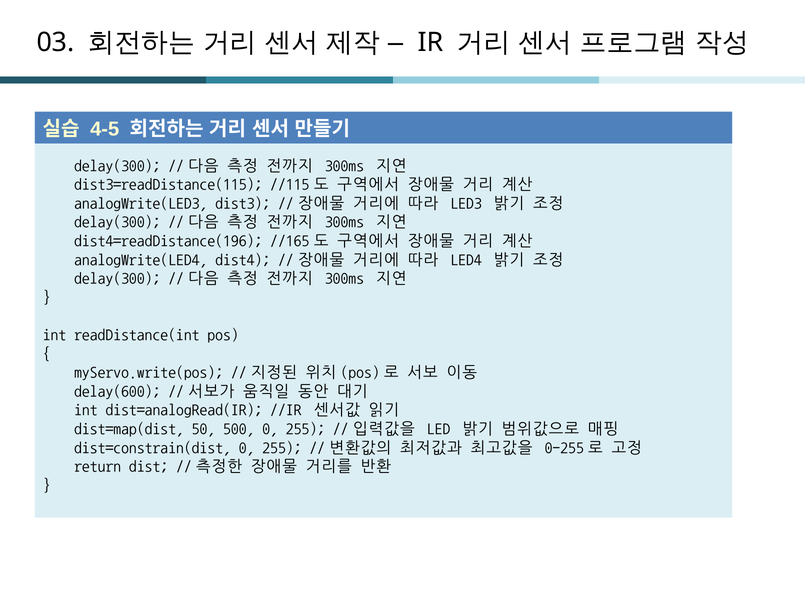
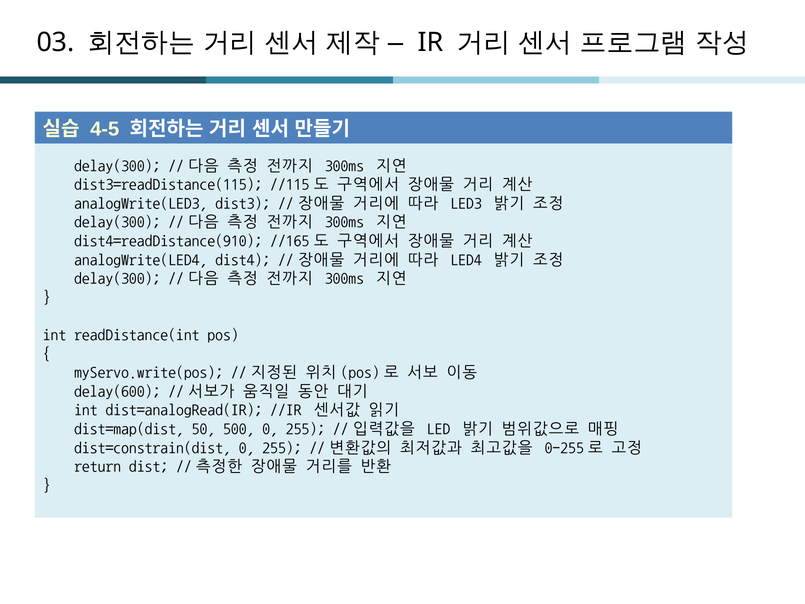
dist4=readDistance(196: dist4=readDistance(196 -> dist4=readDistance(910
